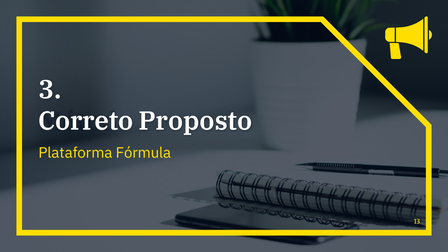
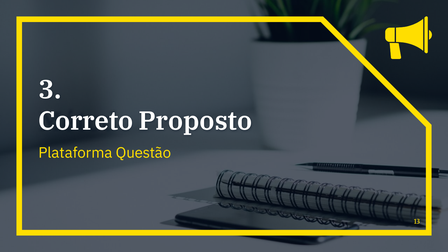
Fórmula: Fórmula -> Questão
